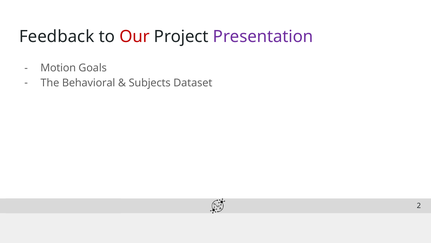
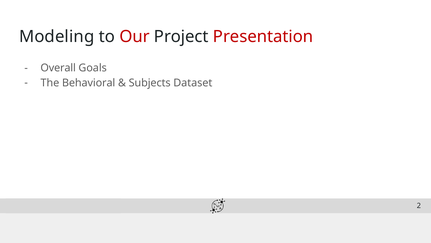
Feedback: Feedback -> Modeling
Presentation colour: purple -> red
Motion: Motion -> Overall
